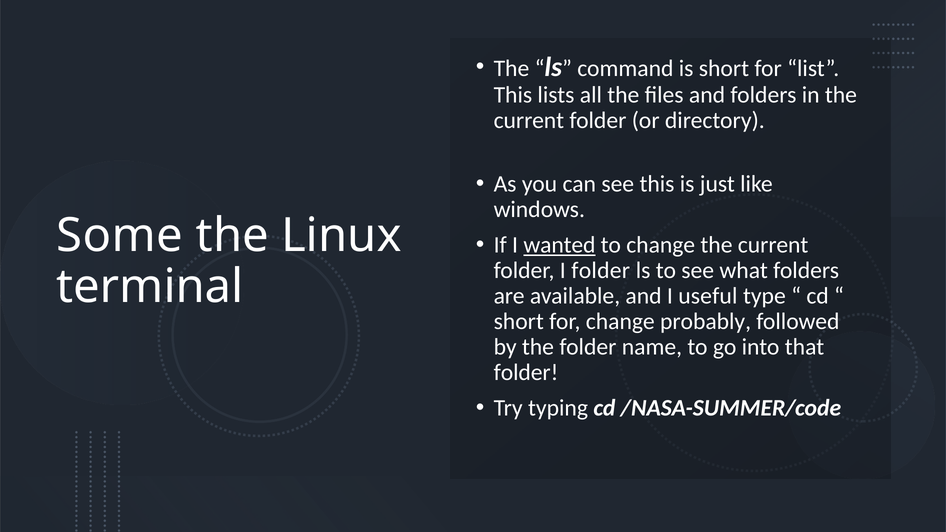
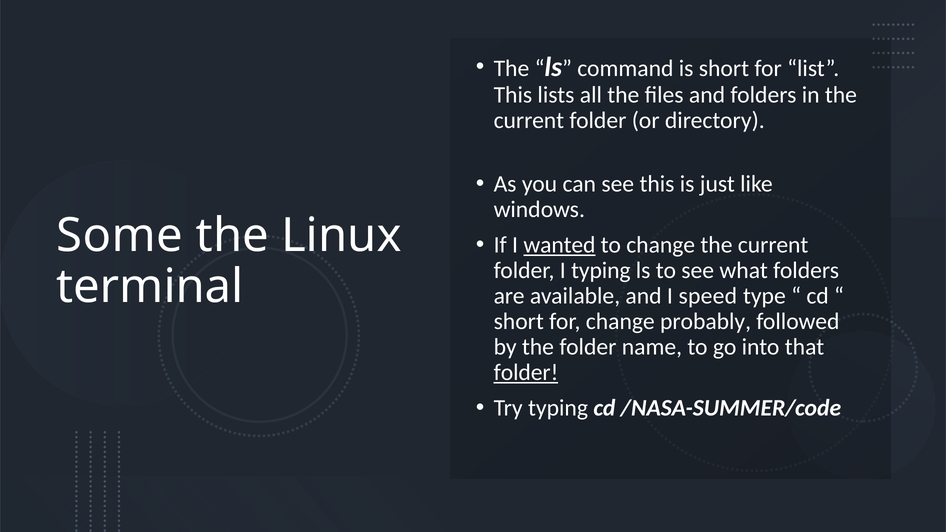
I folder: folder -> typing
useful: useful -> speed
folder at (526, 373) underline: none -> present
